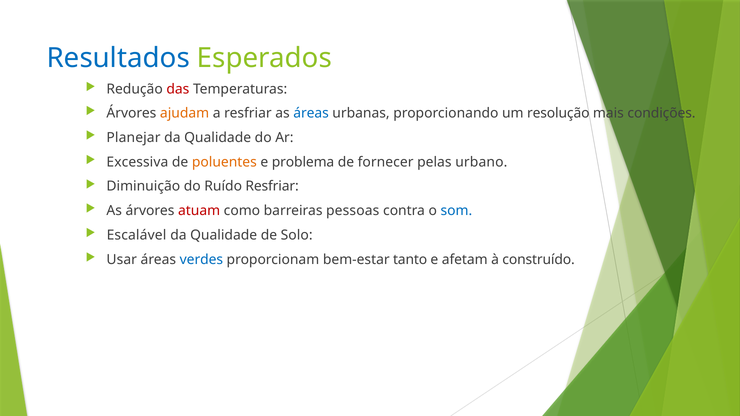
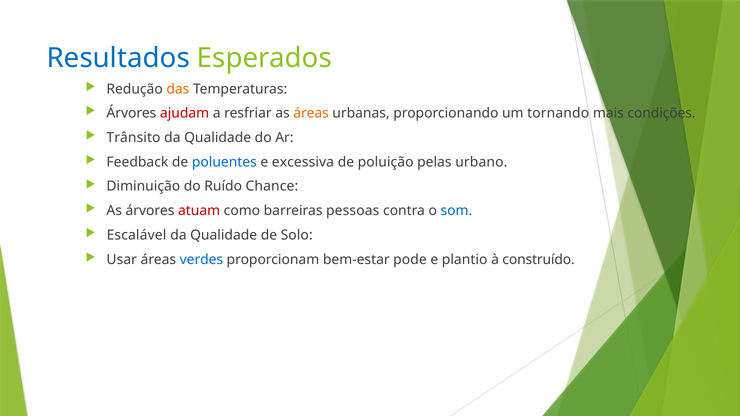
das colour: red -> orange
ajudam colour: orange -> red
áreas at (311, 113) colour: blue -> orange
resolução: resolução -> tornando
Planejar: Planejar -> Trânsito
Excessiva: Excessiva -> Feedback
poluentes colour: orange -> blue
problema: problema -> excessiva
fornecer: fornecer -> poluição
Ruído Resfriar: Resfriar -> Chance
tanto: tanto -> pode
afetam: afetam -> plantio
